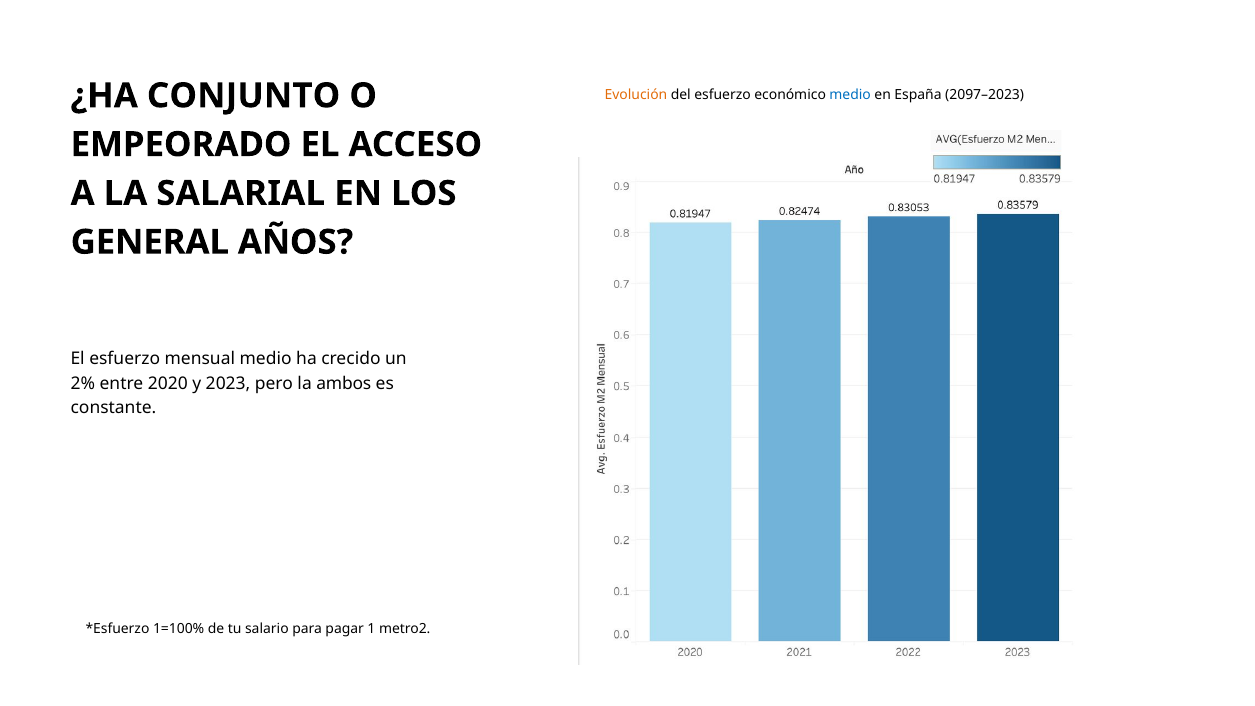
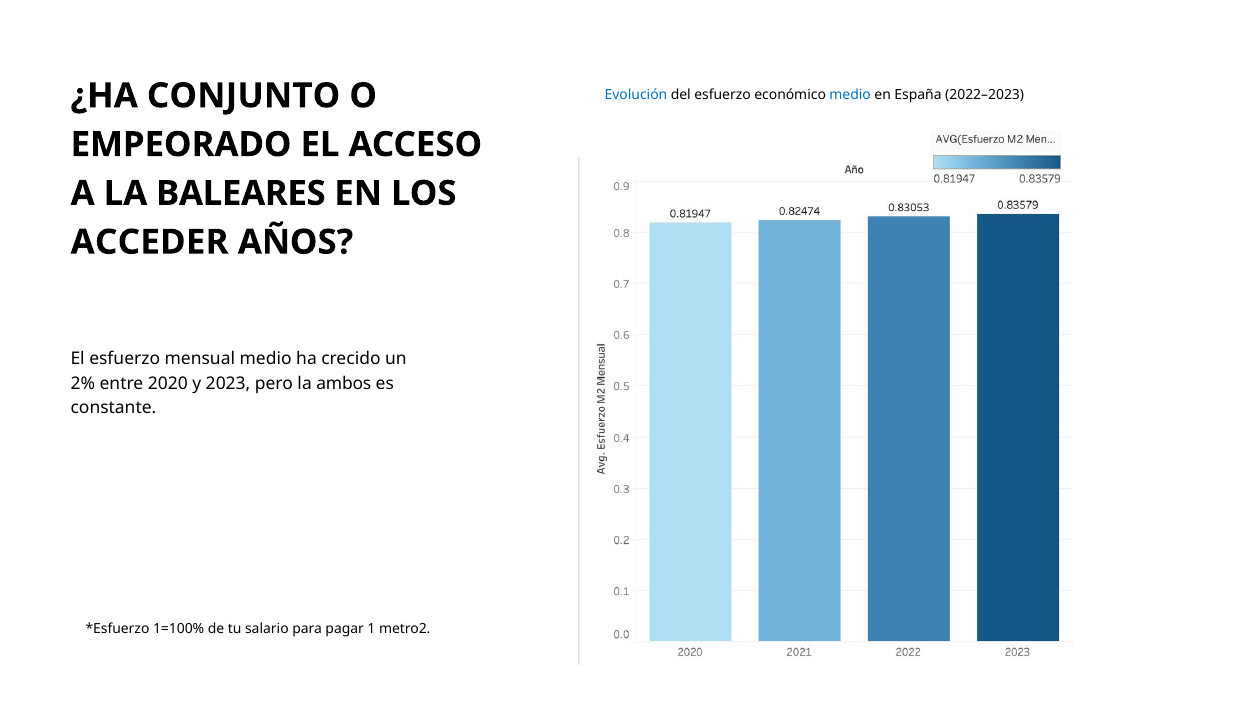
Evolución colour: orange -> blue
2097–2023: 2097–2023 -> 2022–2023
SALARIAL: SALARIAL -> BALEARES
GENERAL: GENERAL -> ACCEDER
